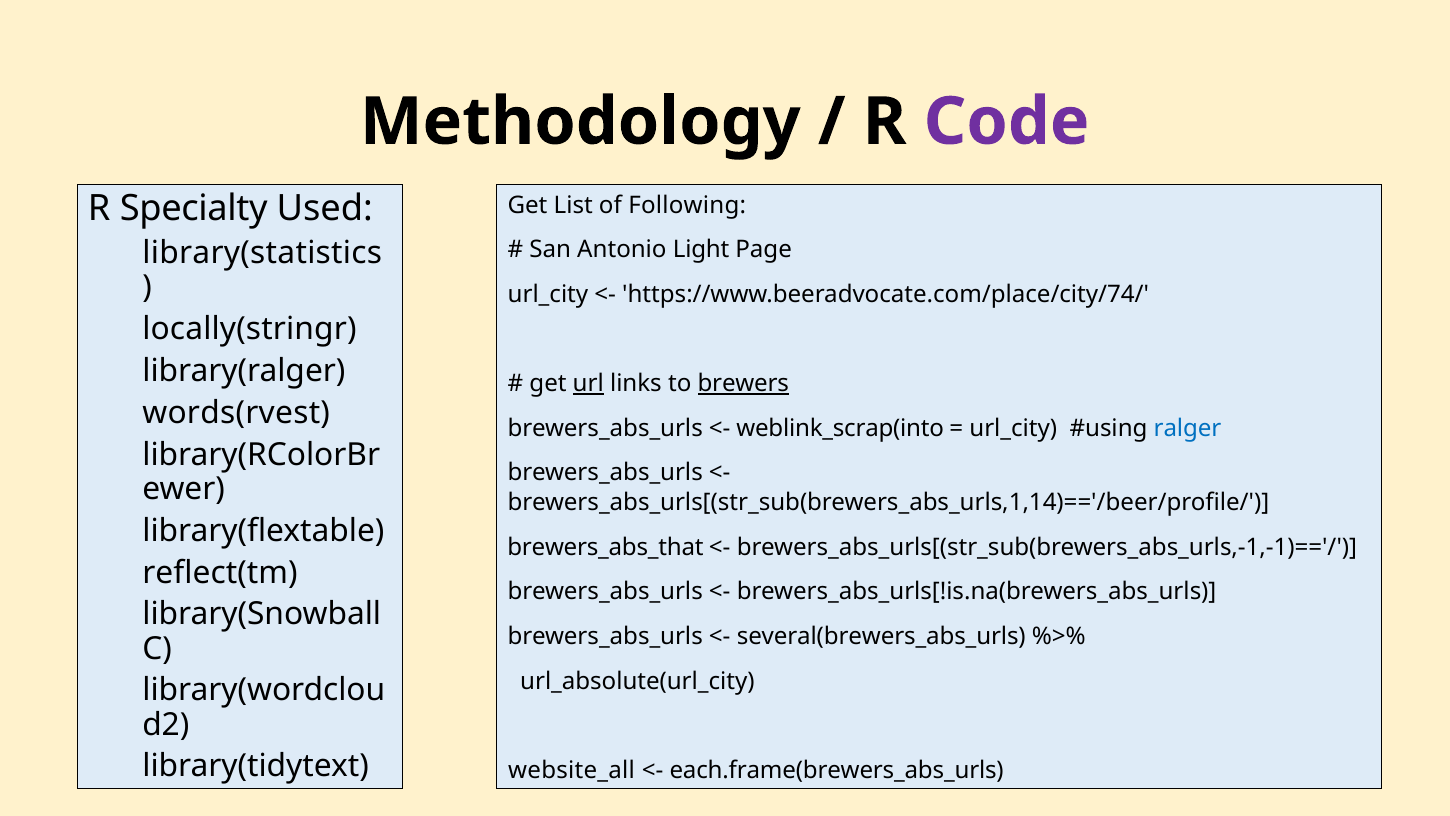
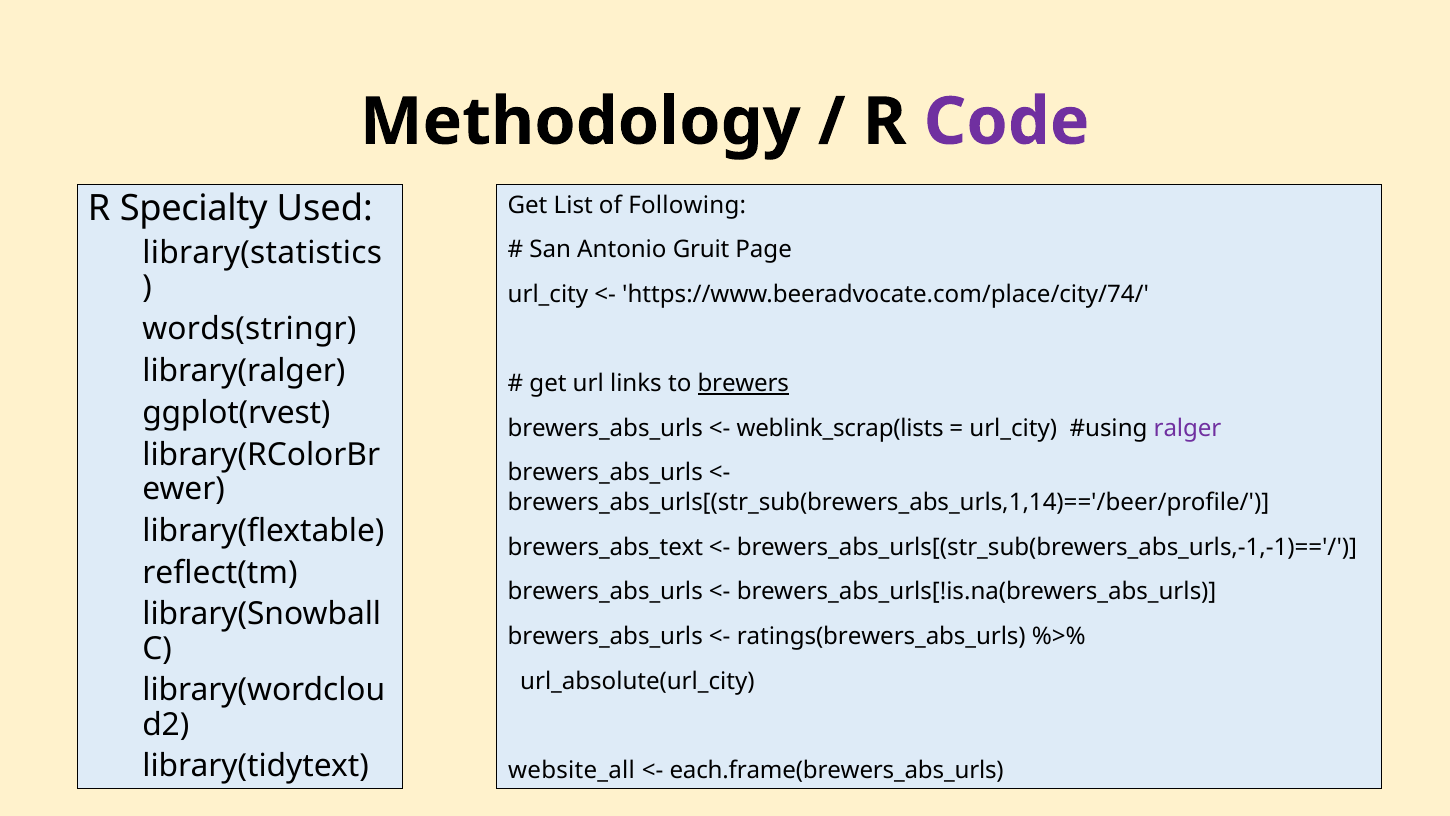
Light: Light -> Gruit
locally(stringr: locally(stringr -> words(stringr
url underline: present -> none
words(rvest: words(rvest -> ggplot(rvest
weblink_scrap(into: weblink_scrap(into -> weblink_scrap(lists
ralger colour: blue -> purple
brewers_abs_that: brewers_abs_that -> brewers_abs_text
several(brewers_abs_urls: several(brewers_abs_urls -> ratings(brewers_abs_urls
